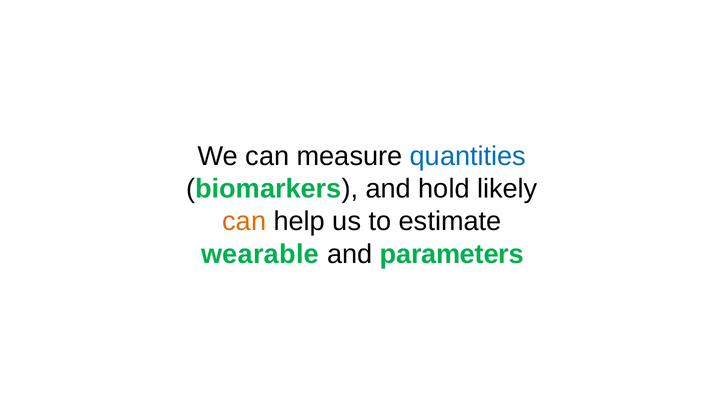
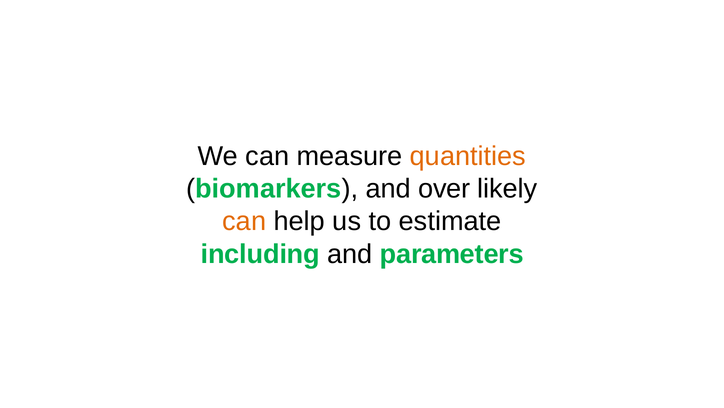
quantities colour: blue -> orange
hold: hold -> over
wearable: wearable -> including
